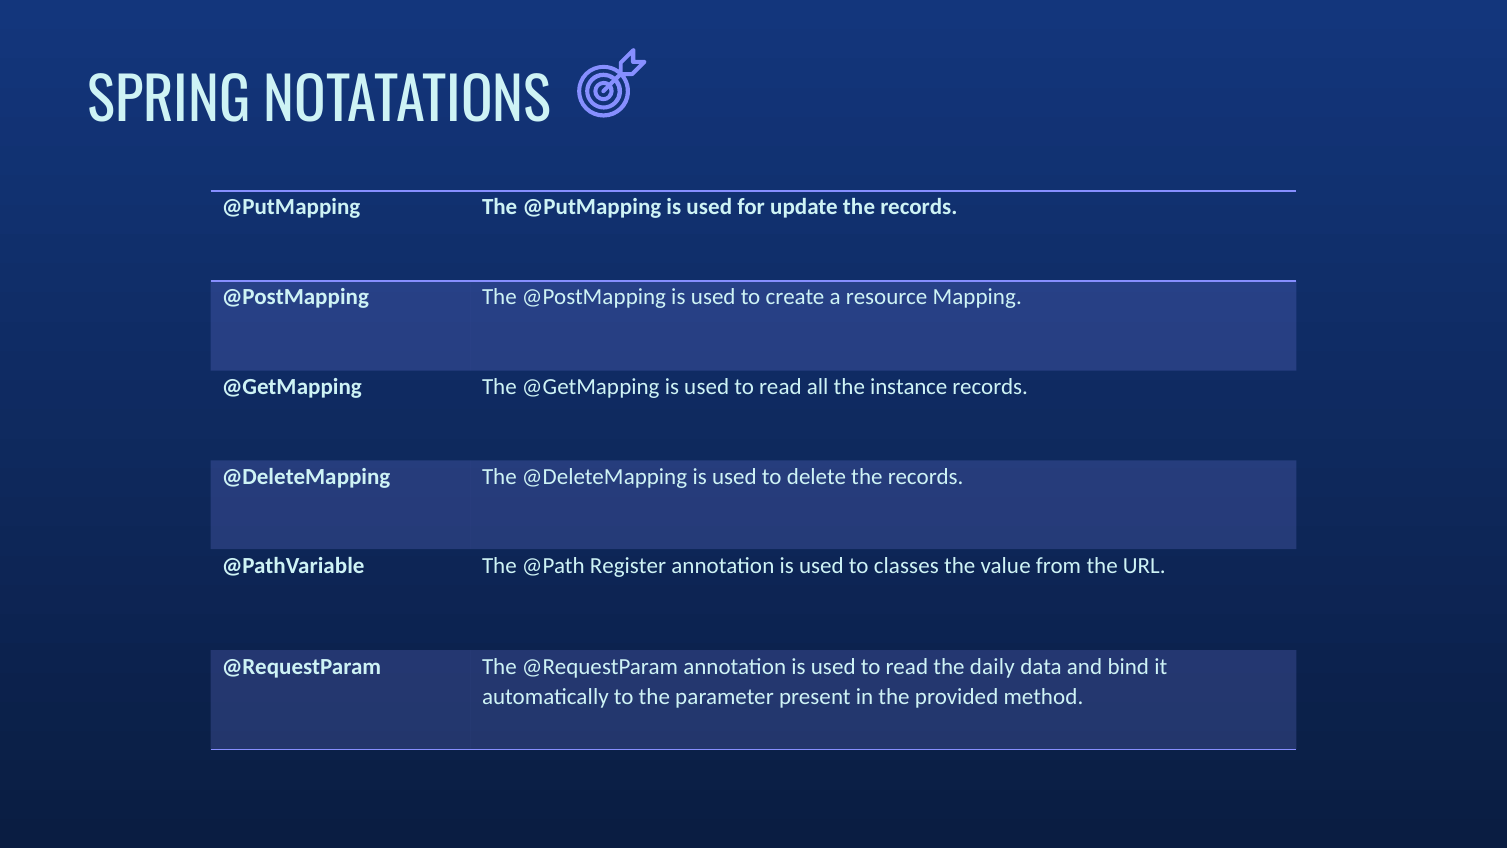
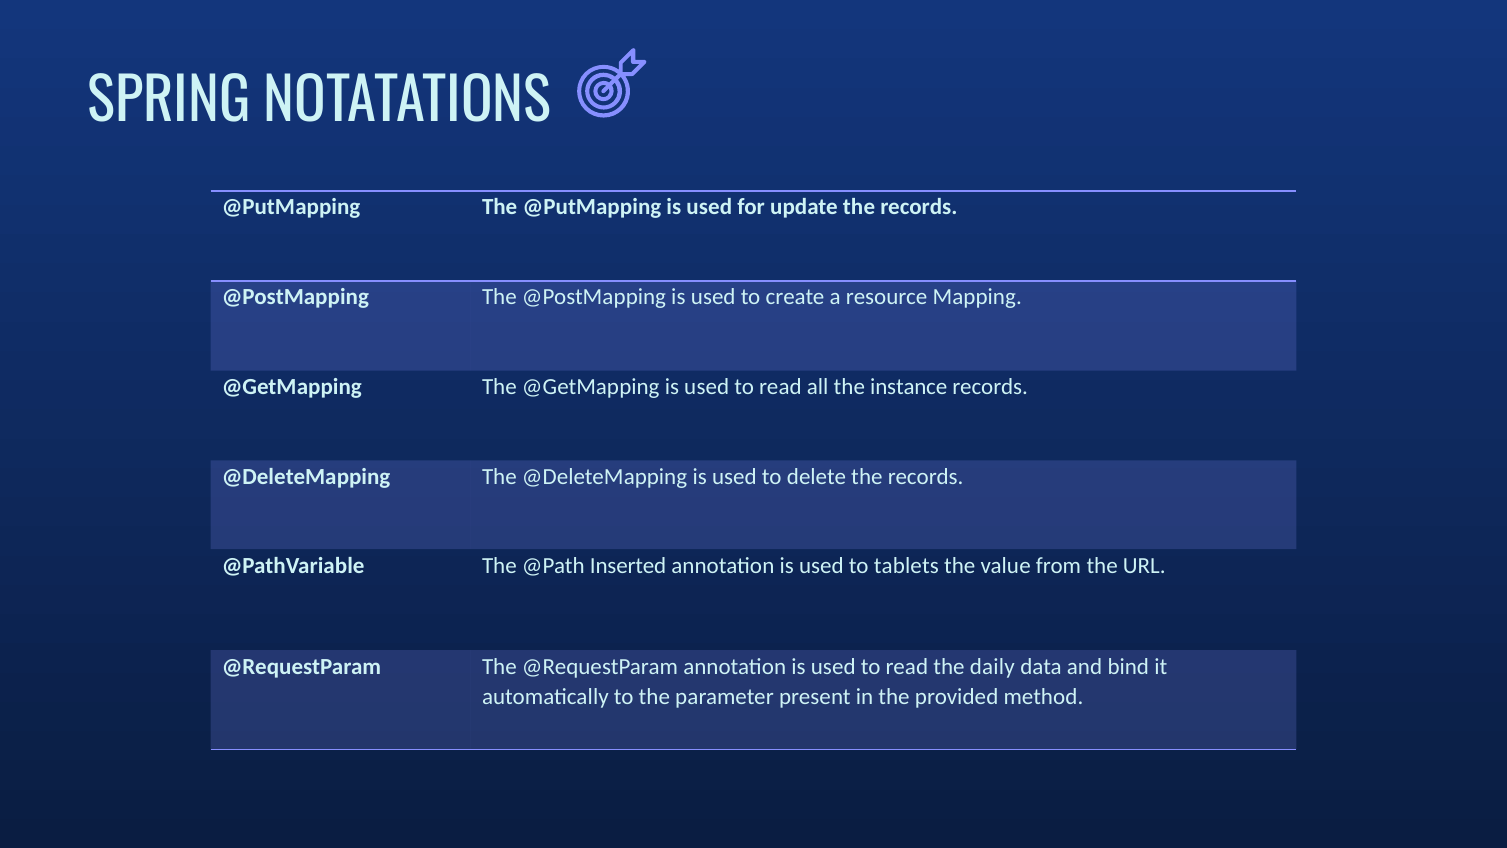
Register: Register -> Inserted
classes: classes -> tablets
